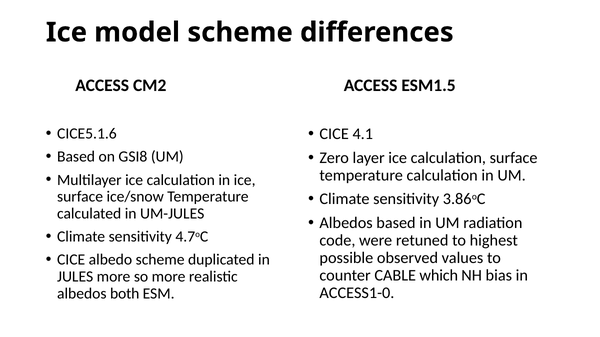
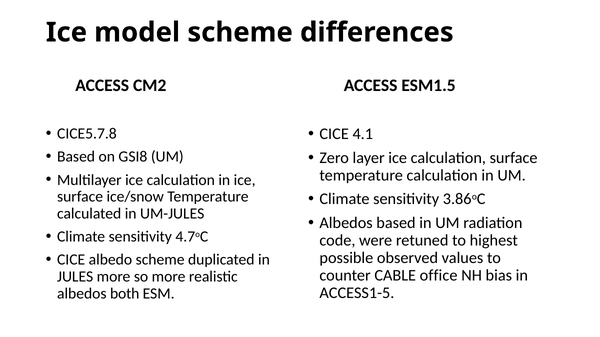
CICE5.1.6: CICE5.1.6 -> CICE5.7.8
which: which -> office
ACCESS1-0: ACCESS1-0 -> ACCESS1-5
